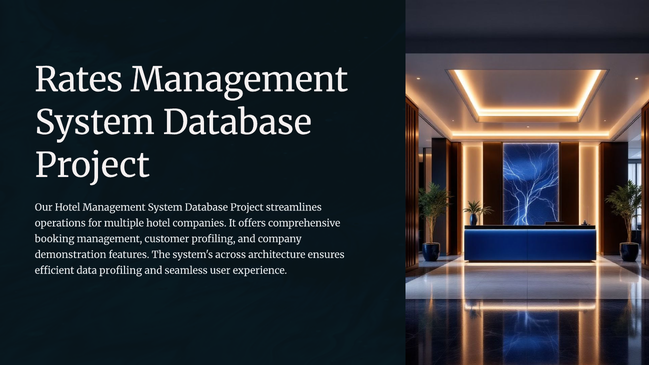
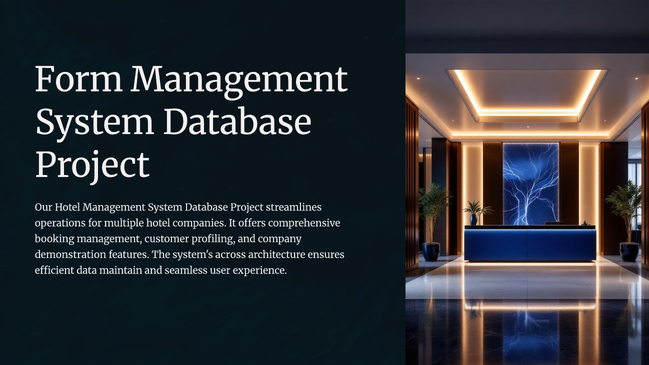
Rates: Rates -> Form
data profiling: profiling -> maintain
